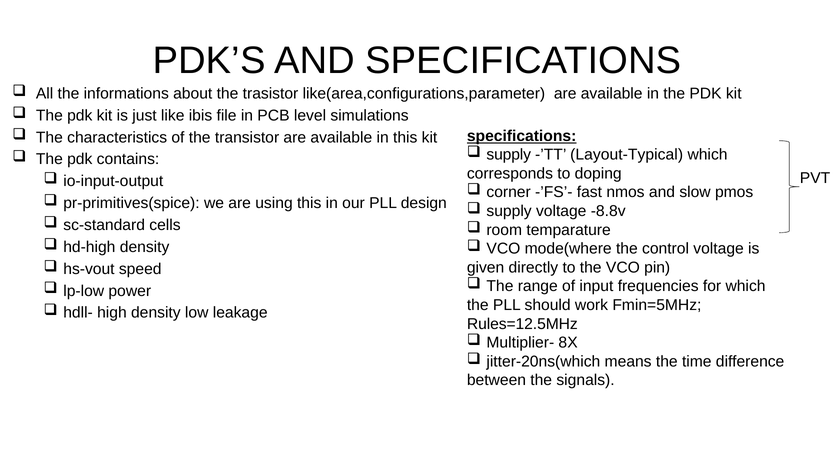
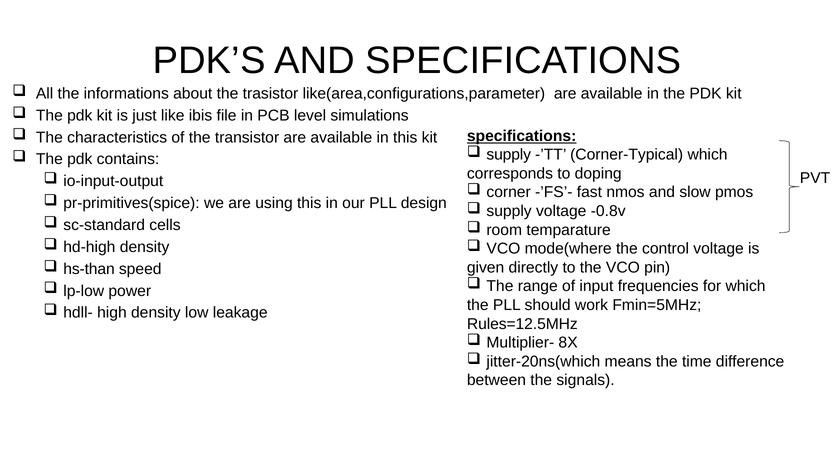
Layout-Typical: Layout-Typical -> Corner-Typical
-8.8v: -8.8v -> -0.8v
hs-vout: hs-vout -> hs-than
